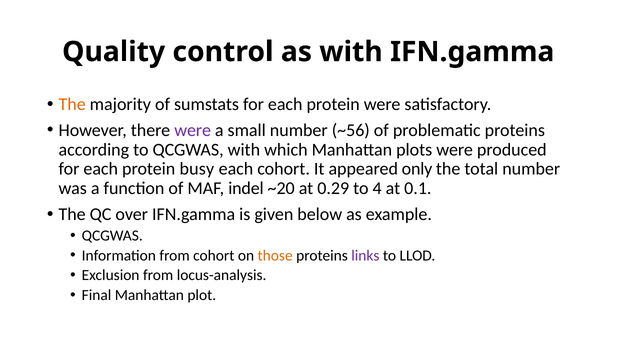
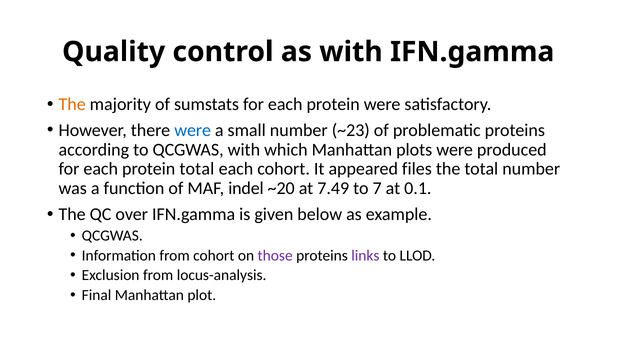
were at (193, 130) colour: purple -> blue
~56: ~56 -> ~23
protein busy: busy -> total
only: only -> files
0.29: 0.29 -> 7.49
4: 4 -> 7
those colour: orange -> purple
